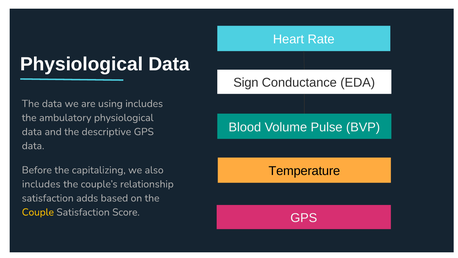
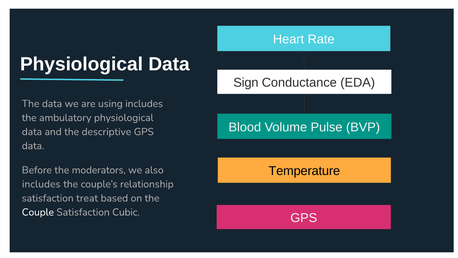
capitalizing: capitalizing -> moderators
adds: adds -> treat
Couple colour: yellow -> white
Score: Score -> Cubic
